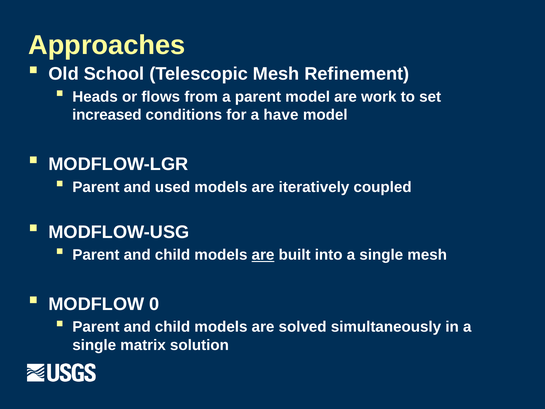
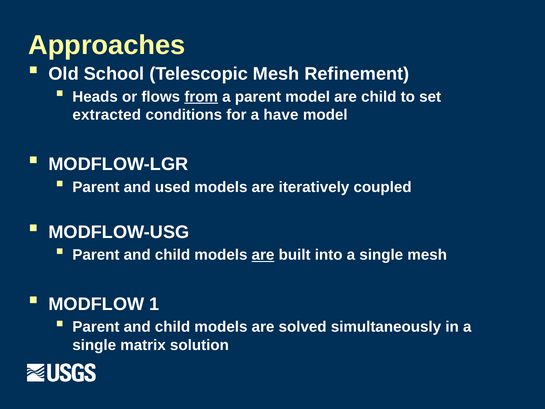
from underline: none -> present
are work: work -> child
increased: increased -> extracted
0: 0 -> 1
